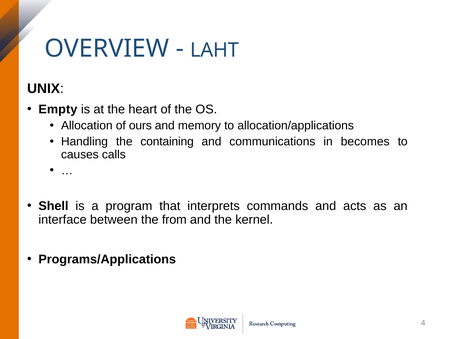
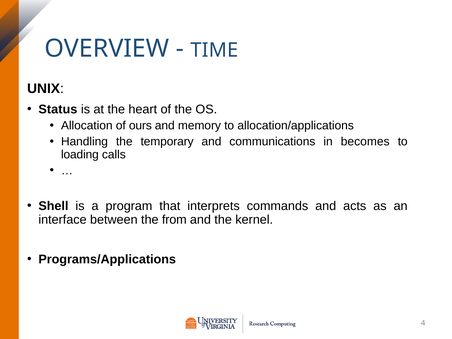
LAHT: LAHT -> TIME
Empty: Empty -> Status
containing: containing -> temporary
causes: causes -> loading
